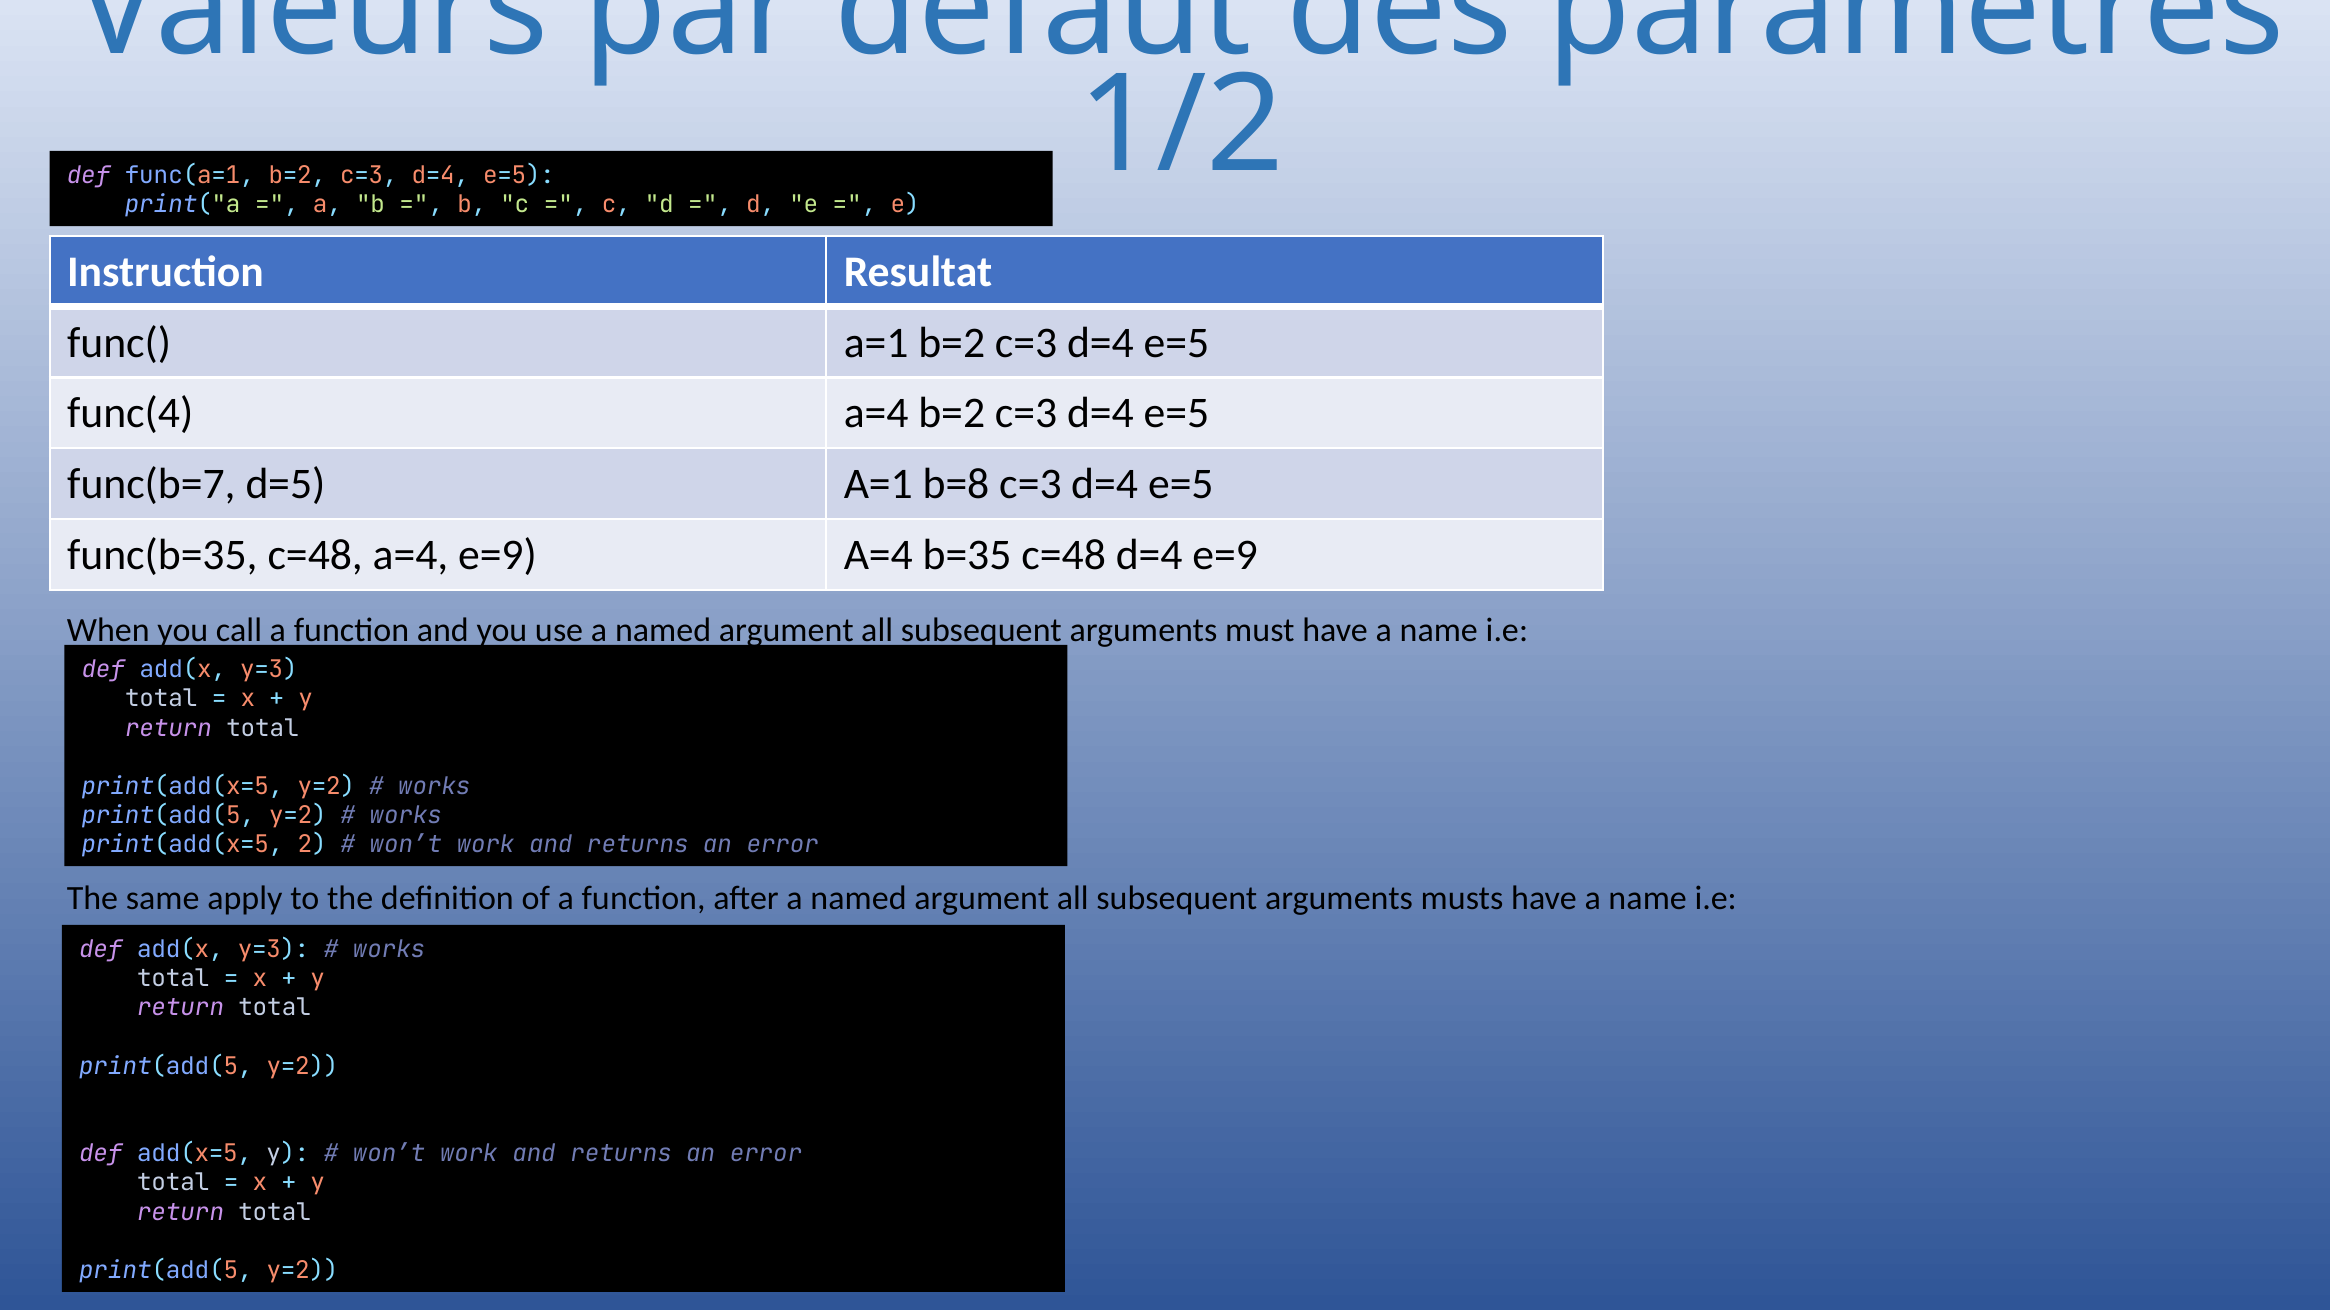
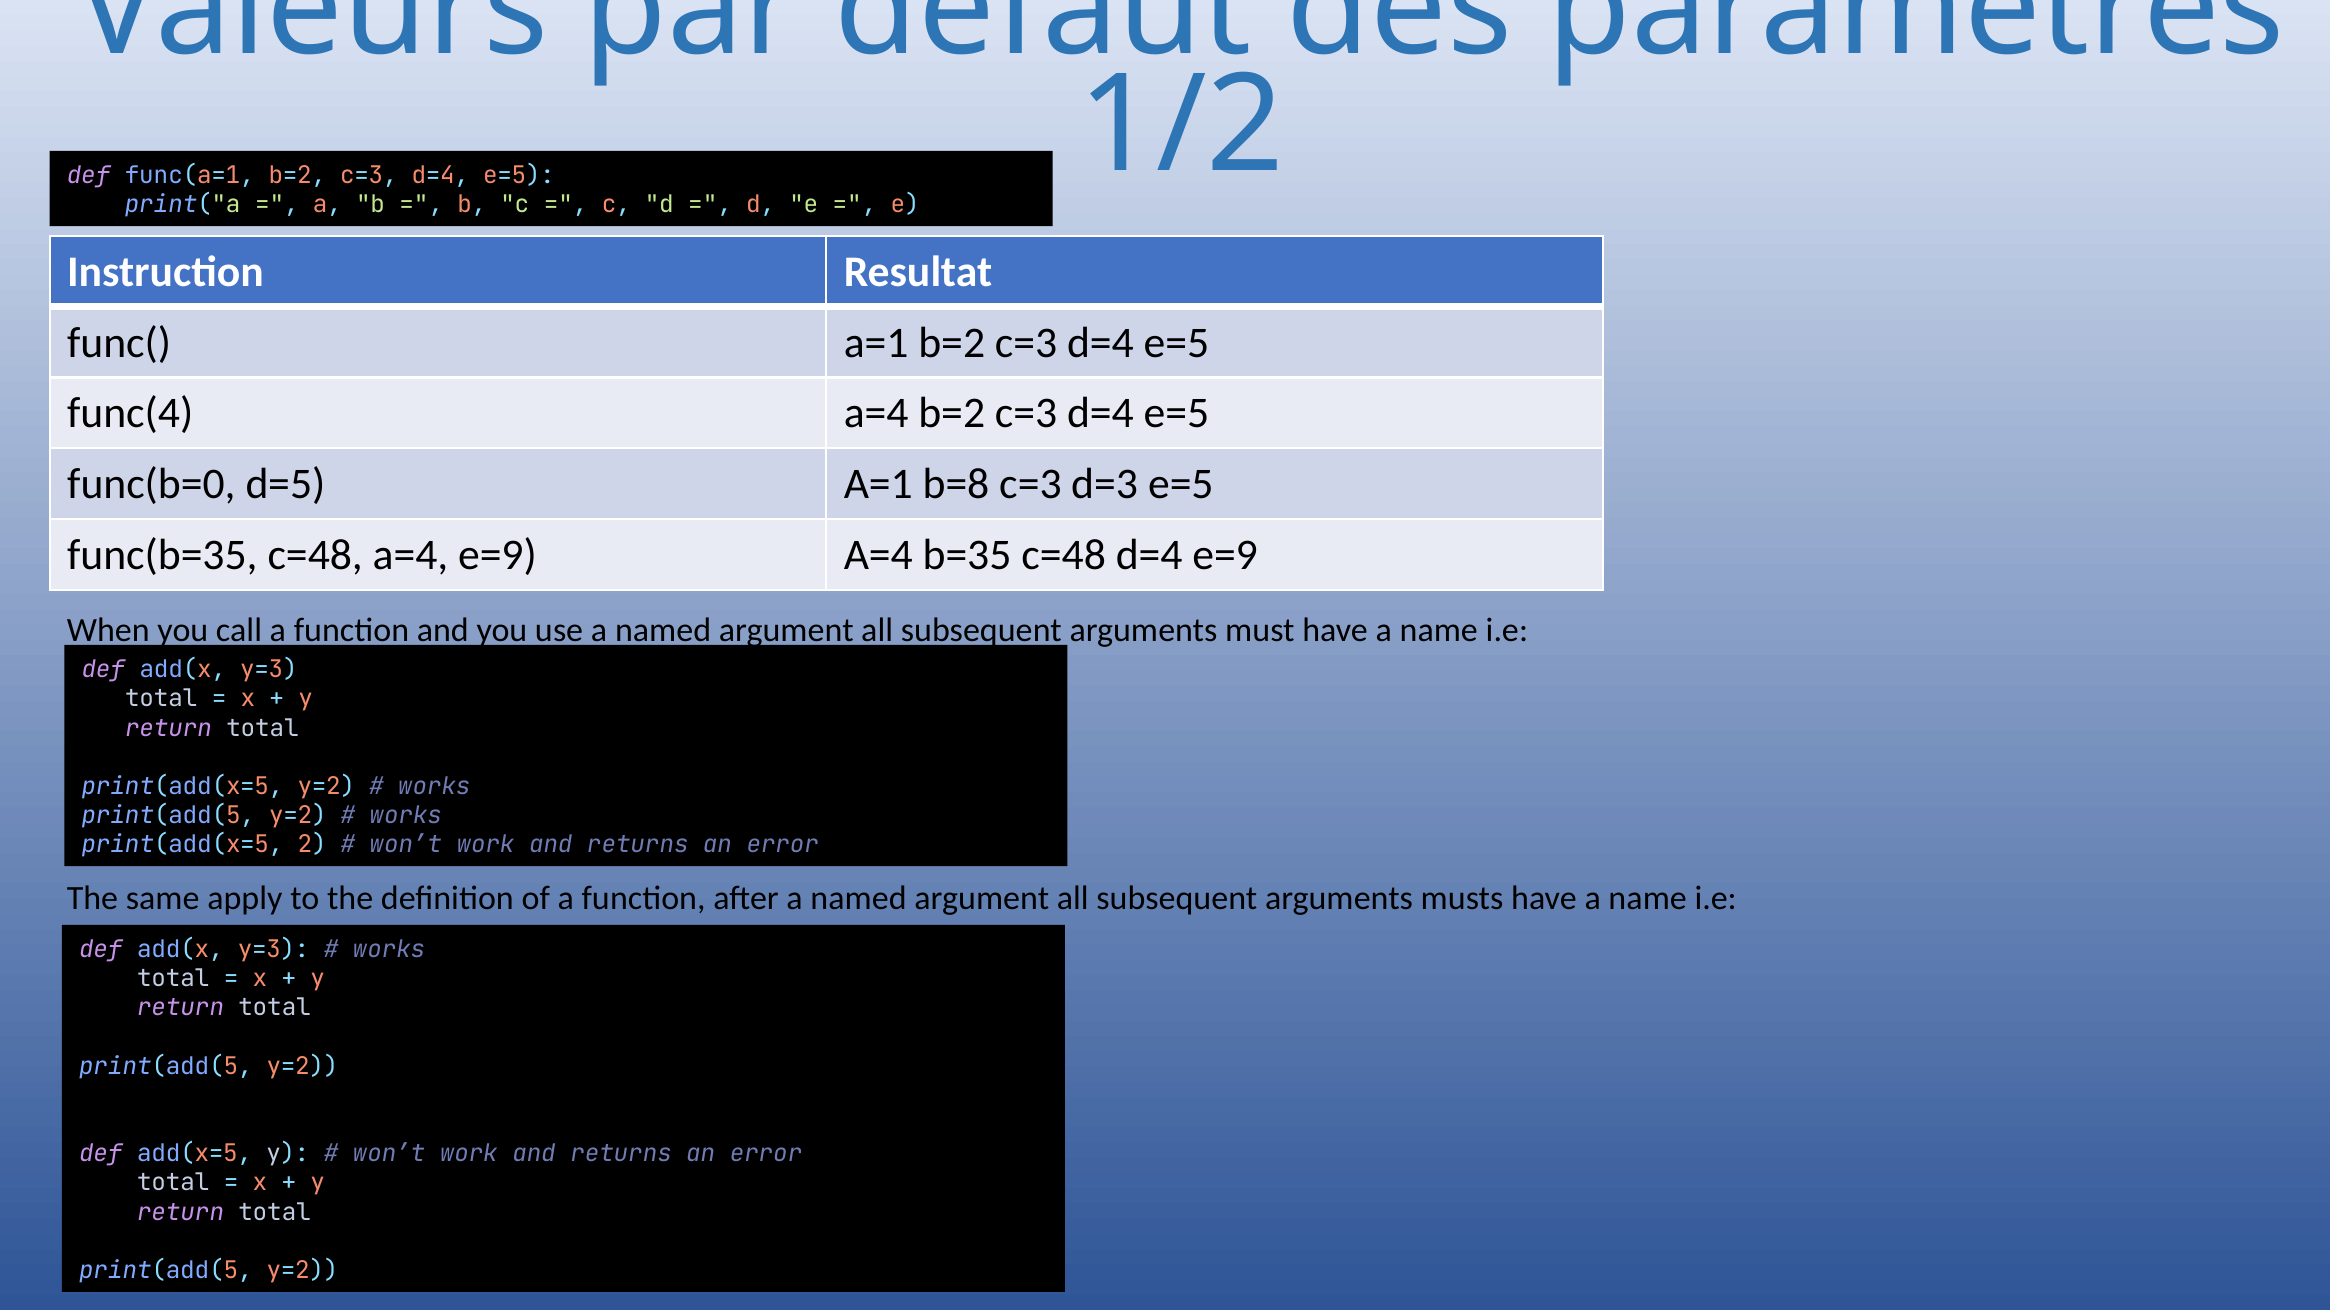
func(b=7: func(b=7 -> func(b=0
b=8 c=3 d=4: d=4 -> d=3
